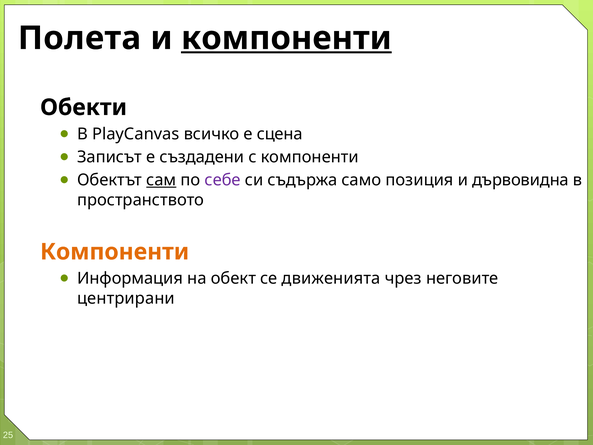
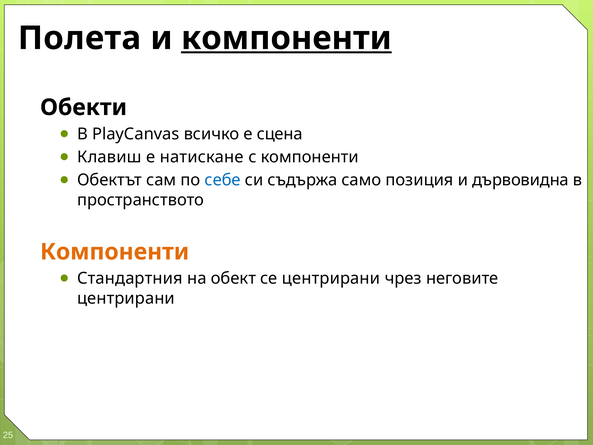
Записът: Записът -> Клавиш
създадени: създадени -> натискане
сам underline: present -> none
себе colour: purple -> blue
Информация: Информация -> Стандартния
се движенията: движенията -> центрирани
